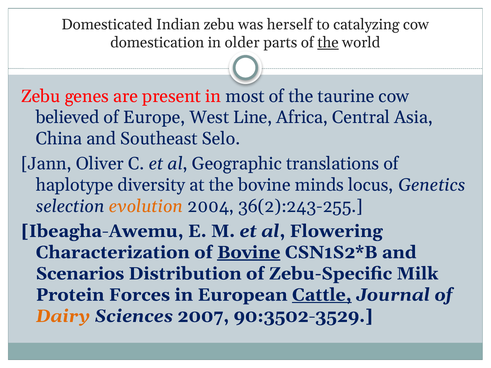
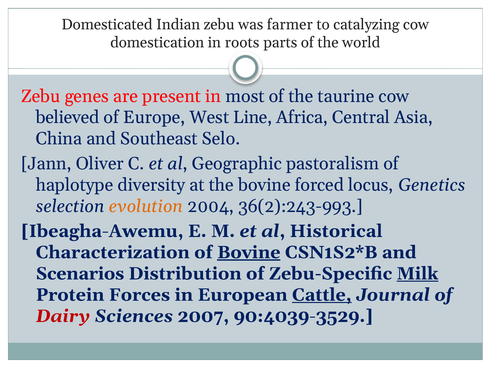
herself: herself -> farmer
older: older -> roots
the at (328, 43) underline: present -> none
translations: translations -> pastoralism
minds: minds -> forced
36(2):243-255: 36(2):243-255 -> 36(2):243-993
Flowering: Flowering -> Historical
Milk underline: none -> present
Dairy colour: orange -> red
90:3502-3529: 90:3502-3529 -> 90:4039-3529
